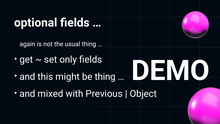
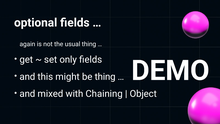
Previous: Previous -> Chaining
